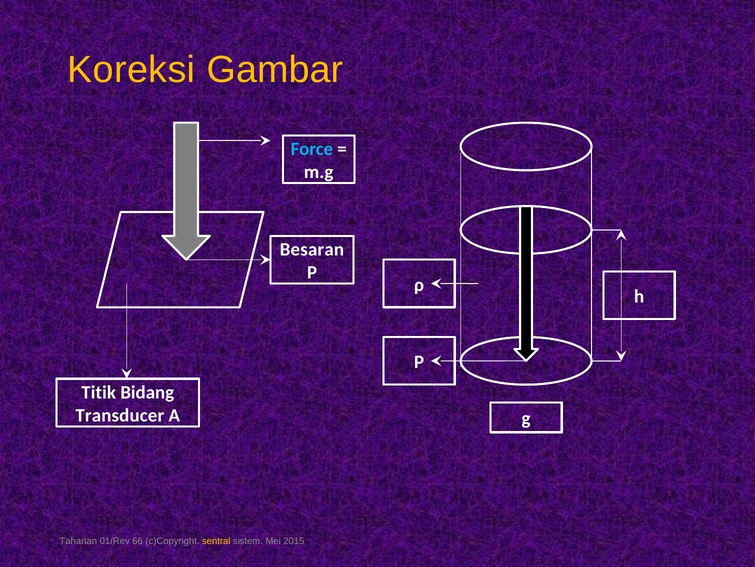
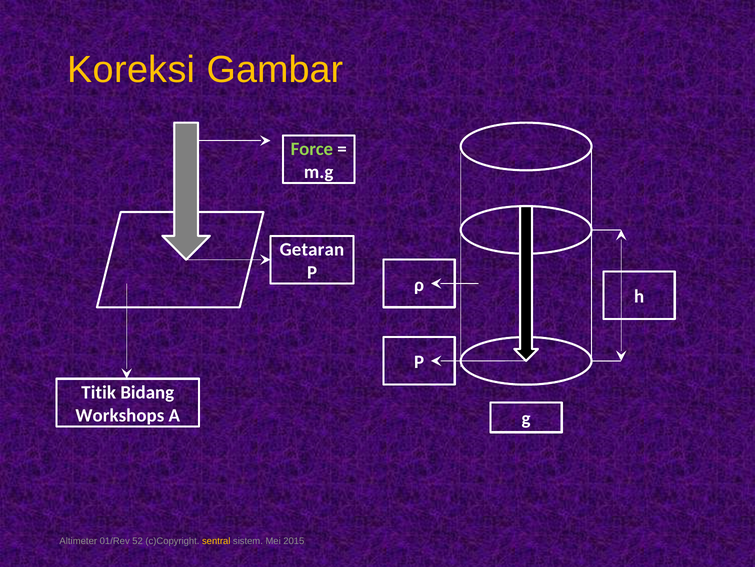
Force colour: light blue -> light green
Besaran: Besaran -> Getaran
Transducer: Transducer -> Workshops
Tahanan: Tahanan -> Altimeter
66: 66 -> 52
